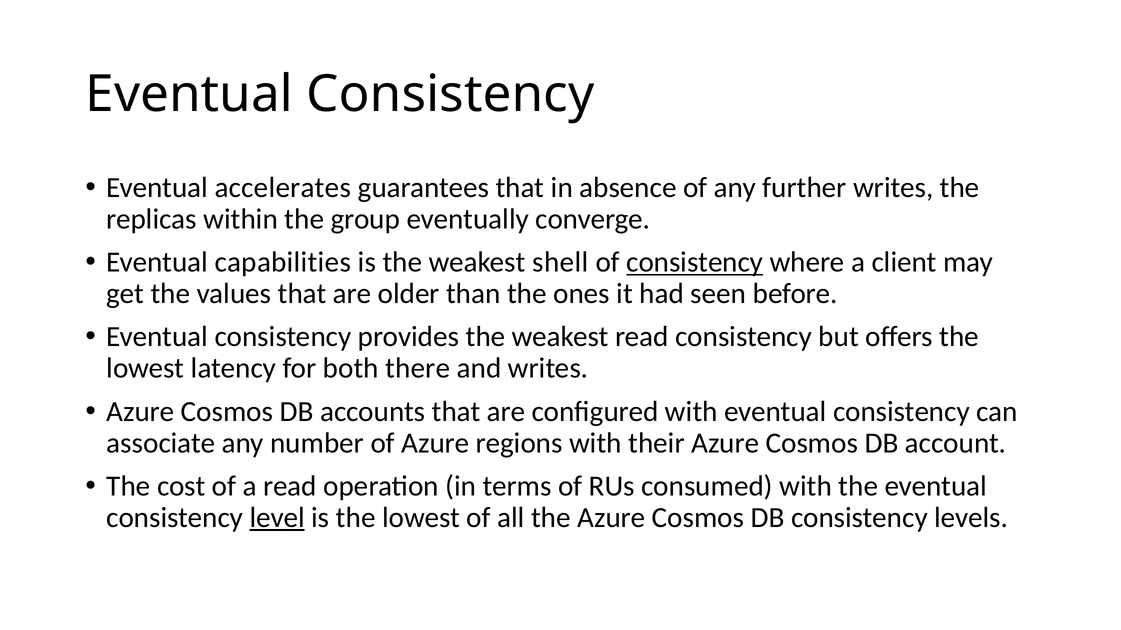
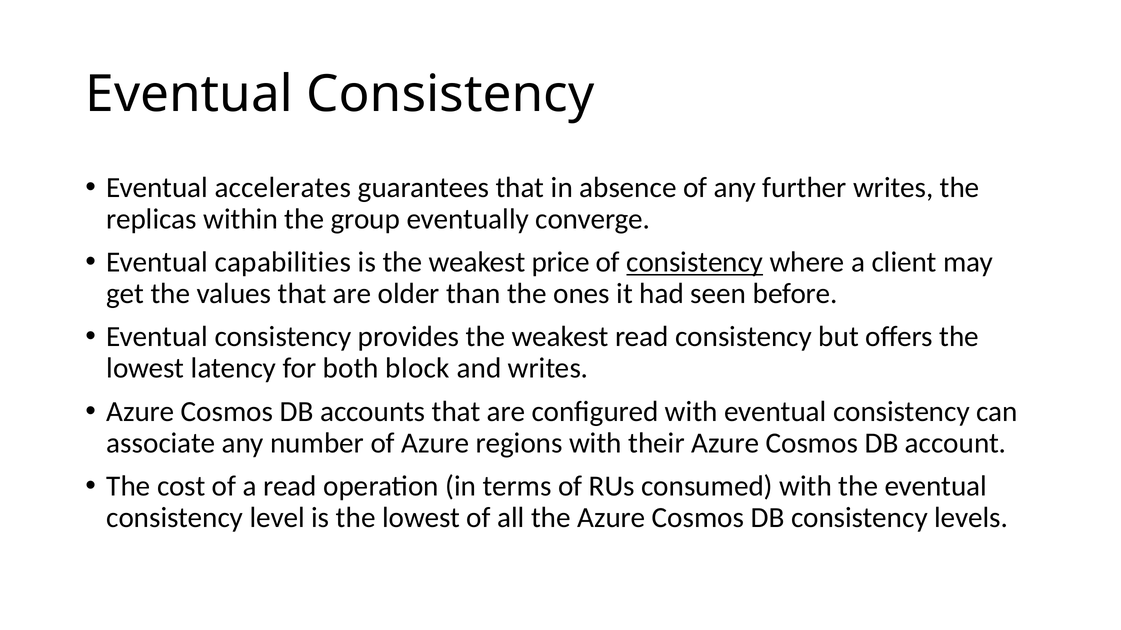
shell: shell -> price
there: there -> block
level underline: present -> none
